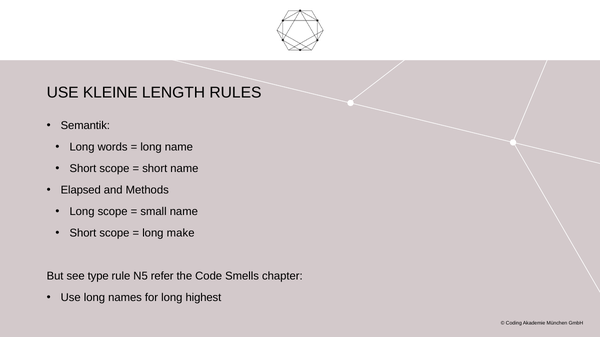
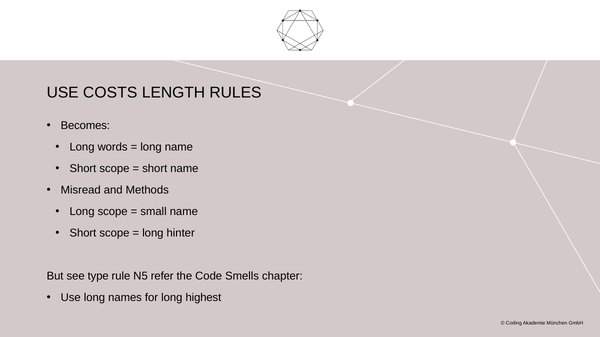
KLEINE: KLEINE -> COSTS
Semantik: Semantik -> Becomes
Elapsed: Elapsed -> Misread
make: make -> hinter
